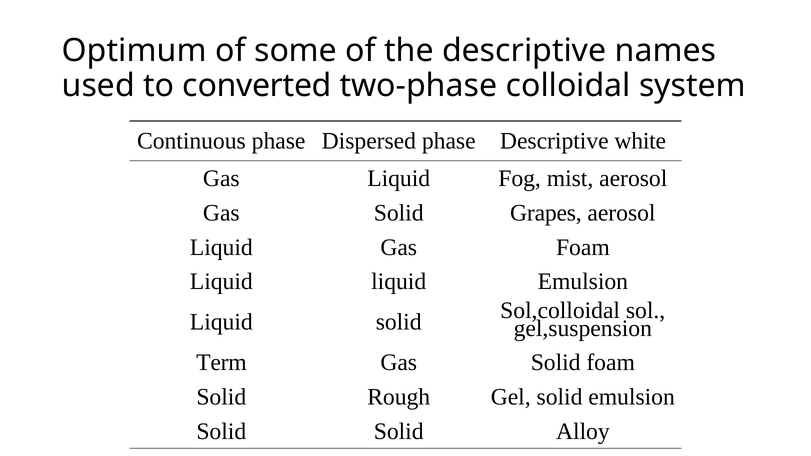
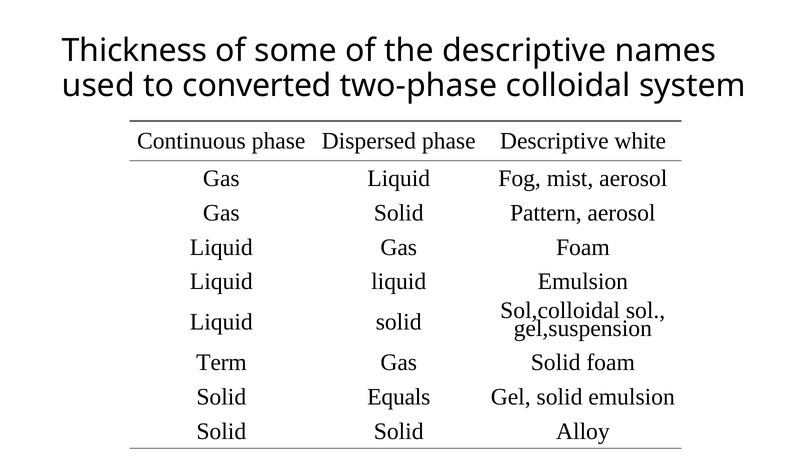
Optimum: Optimum -> Thickness
Grapes: Grapes -> Pattern
Rough: Rough -> Equals
